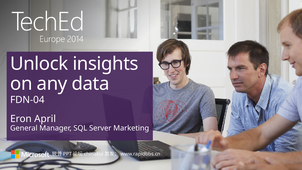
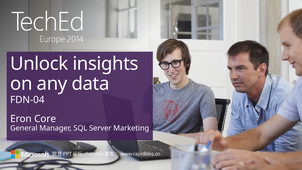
April: April -> Core
